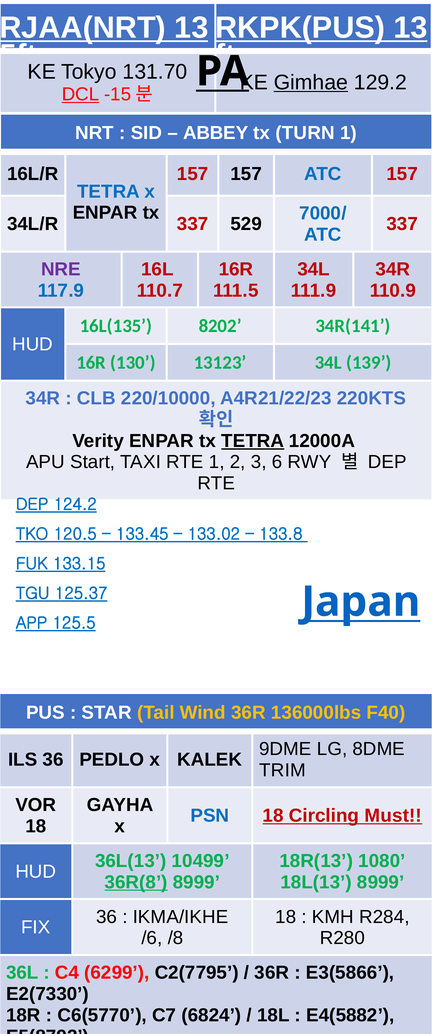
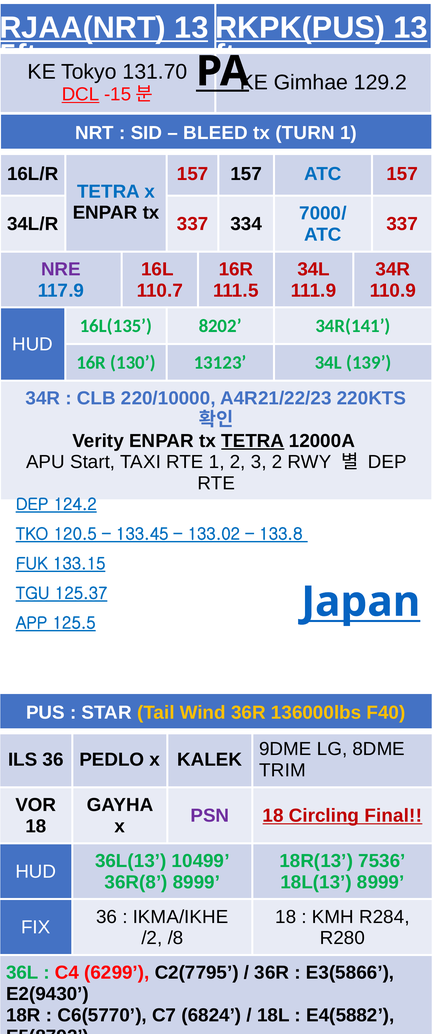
Gimhae underline: present -> none
ABBEY: ABBEY -> BLEED
529: 529 -> 334
3 6: 6 -> 2
PSN colour: blue -> purple
Must: Must -> Final
1080: 1080 -> 7536
36R(8 underline: present -> none
/6: /6 -> /2
E2(7330: E2(7330 -> E2(9430
